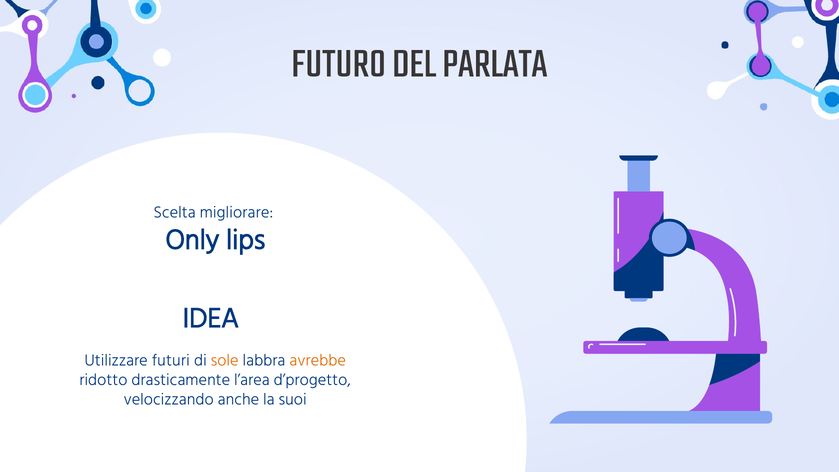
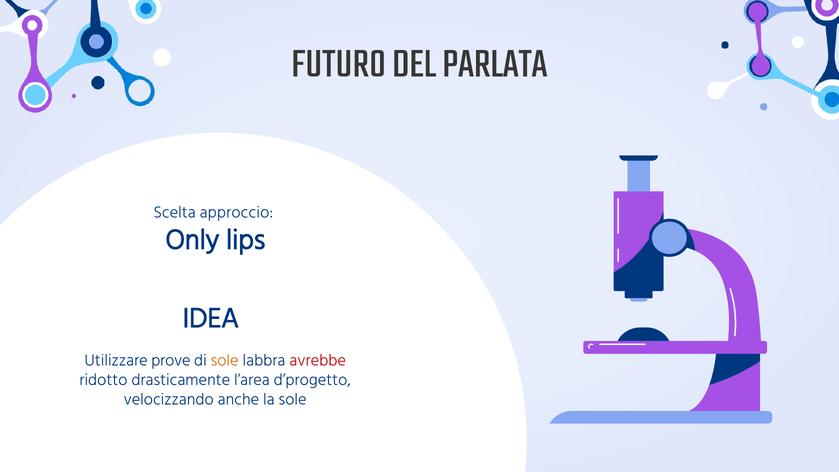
migliorare: migliorare -> approccio
futuri: futuri -> prove
avrebbe colour: orange -> red
la suoi: suoi -> sole
